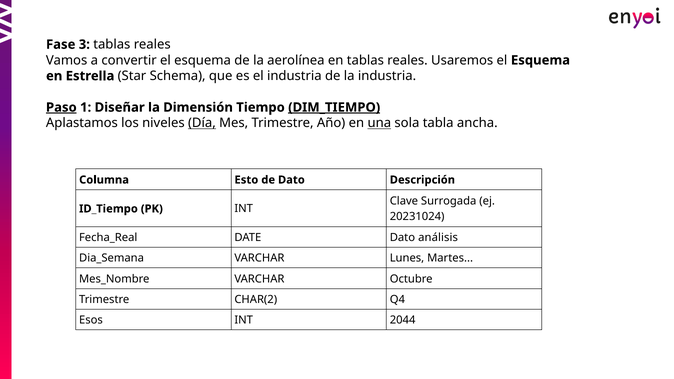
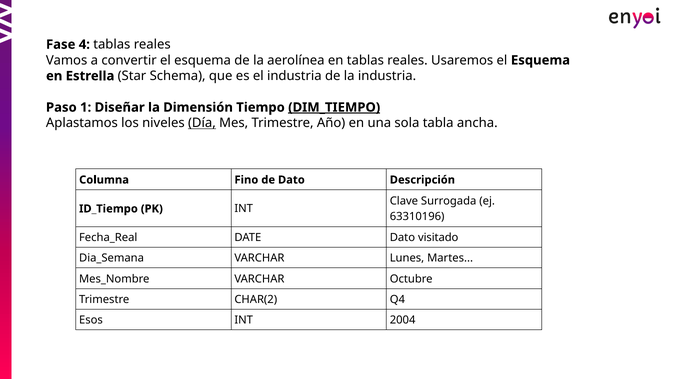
3: 3 -> 4
Paso underline: present -> none
una underline: present -> none
Esto: Esto -> Fino
20231024: 20231024 -> 63310196
análisis: análisis -> visitado
2044: 2044 -> 2004
